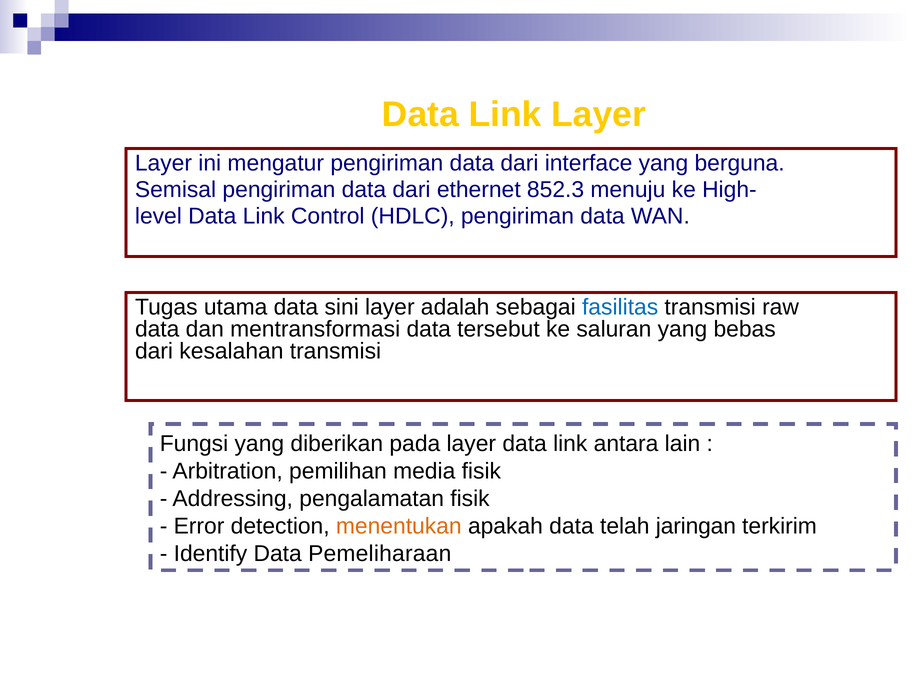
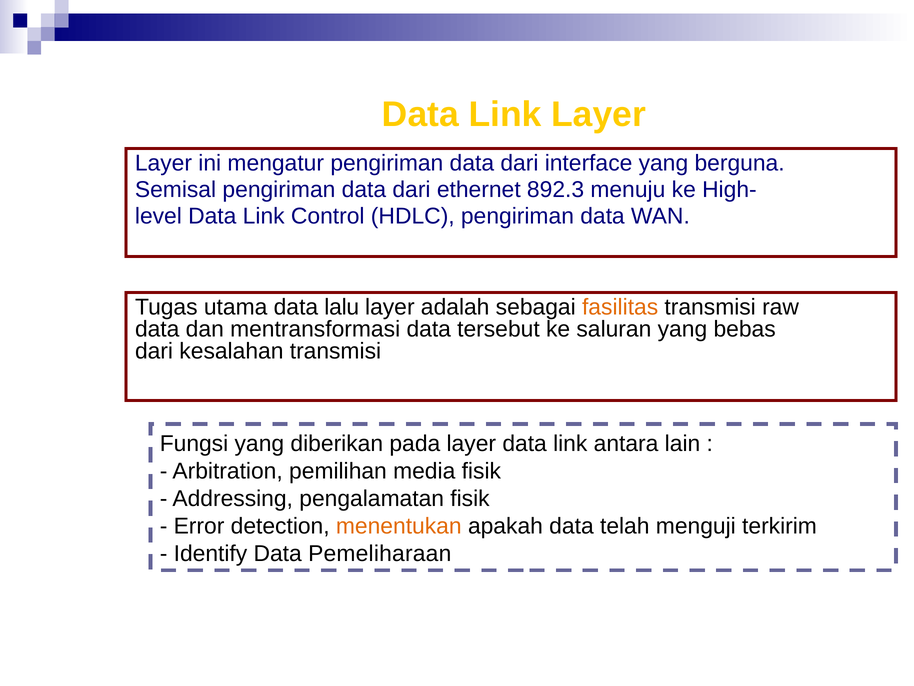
852.3: 852.3 -> 892.3
sini: sini -> lalu
fasilitas colour: blue -> orange
jaringan: jaringan -> menguji
